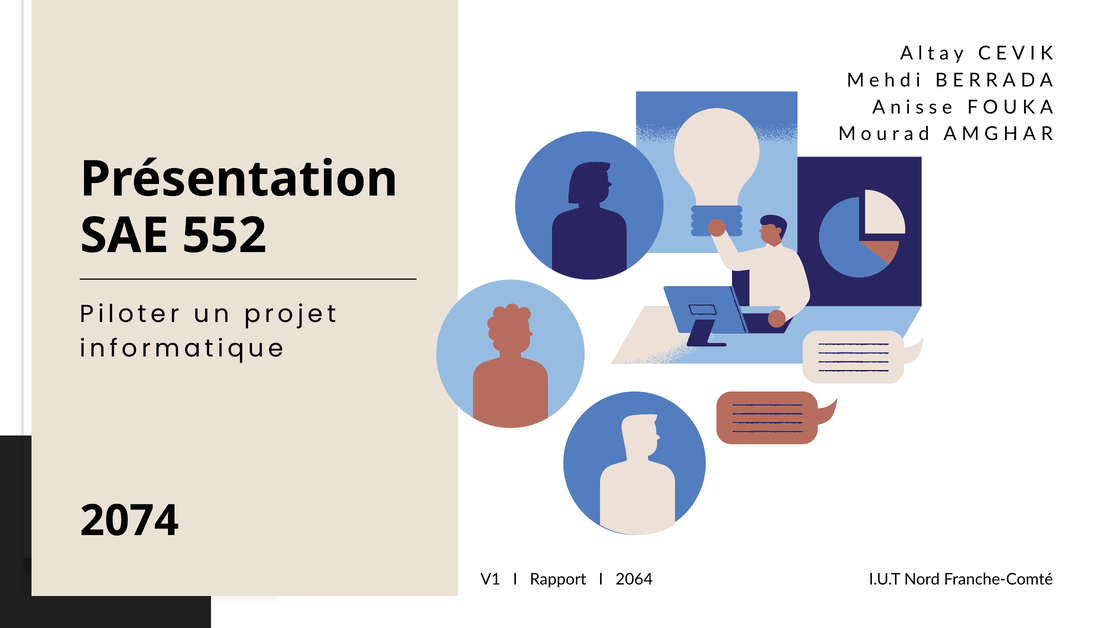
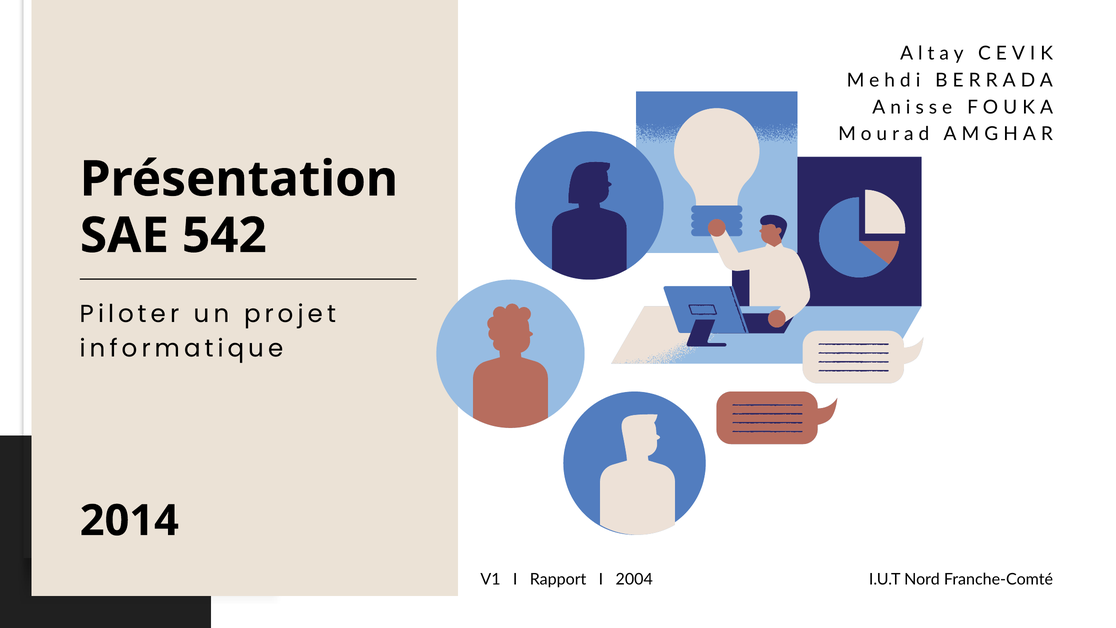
552: 552 -> 542
2074: 2074 -> 2014
2064: 2064 -> 2004
